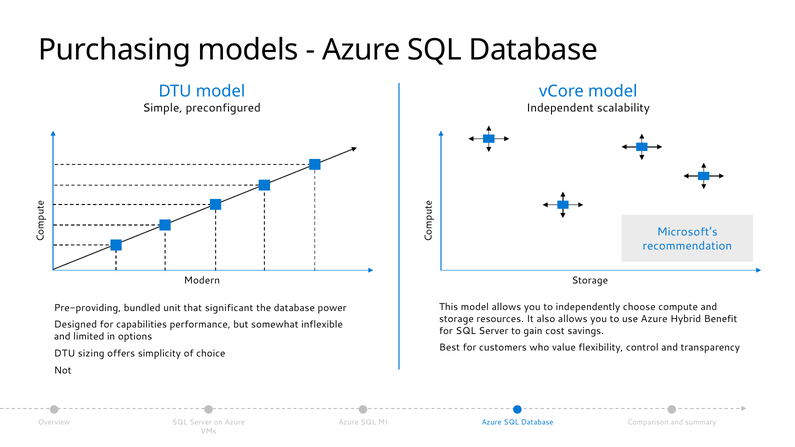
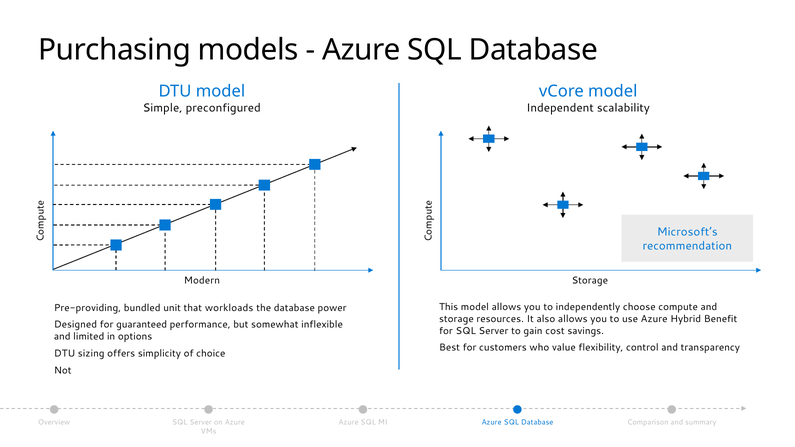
significant: significant -> workloads
capabilities: capabilities -> guaranteed
